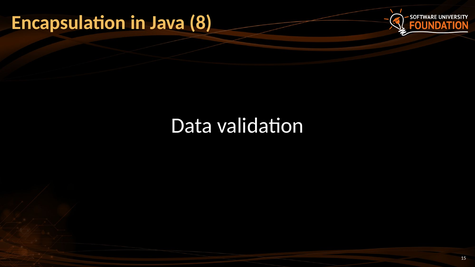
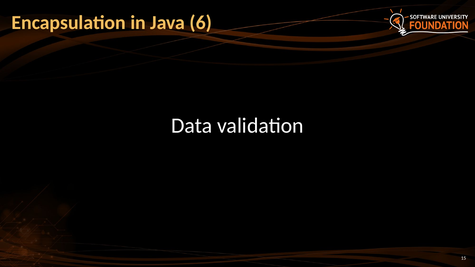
8: 8 -> 6
